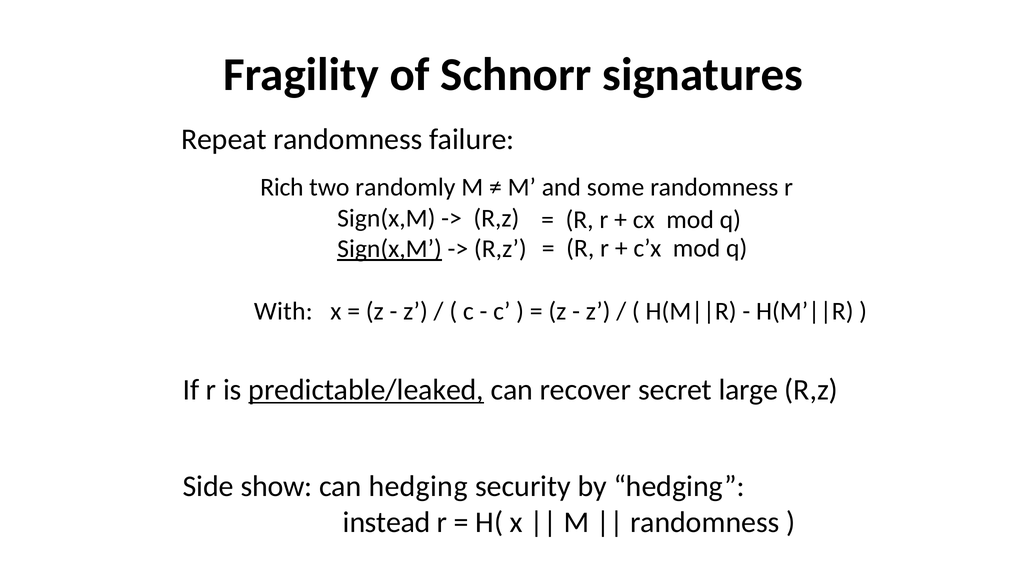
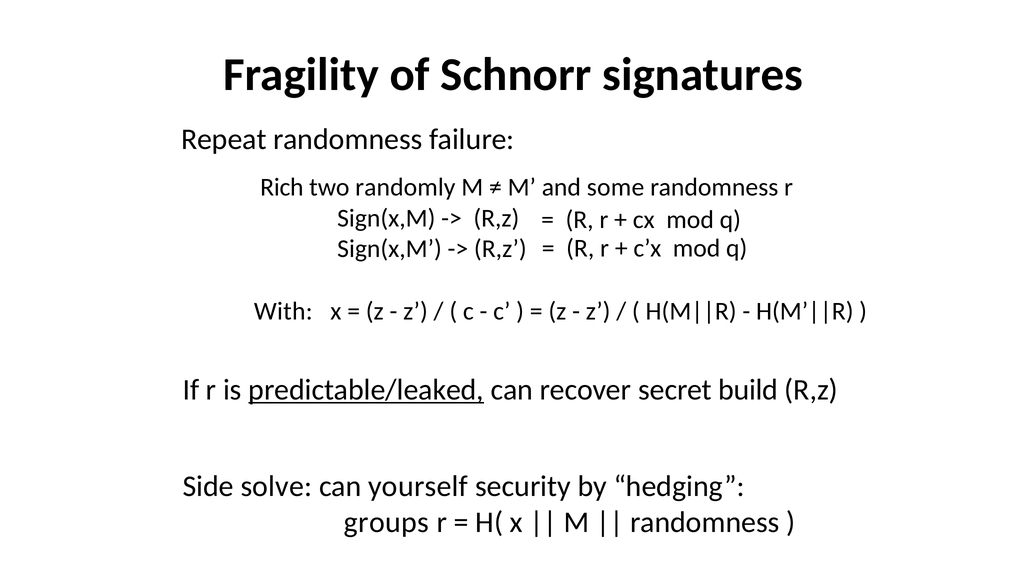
Sign(x,M at (390, 249) underline: present -> none
large: large -> build
show: show -> solve
can hedging: hedging -> yourself
instead: instead -> groups
